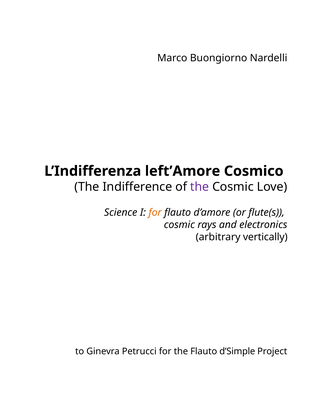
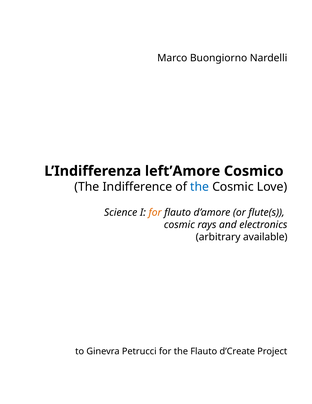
the at (200, 187) colour: purple -> blue
vertically: vertically -> available
d’Simple: d’Simple -> d’Create
